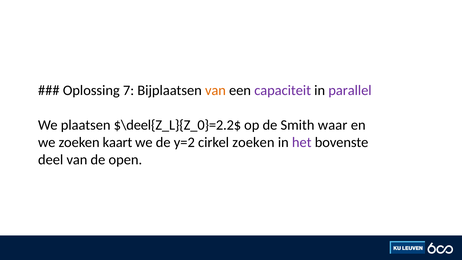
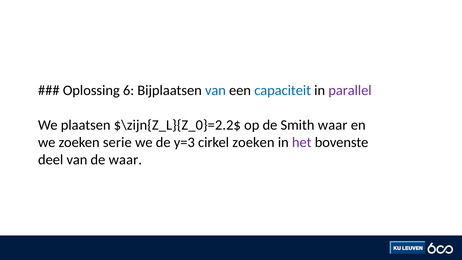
7: 7 -> 6
van at (215, 90) colour: orange -> blue
capaciteit colour: purple -> blue
$\deel{Z_L}{Z_0}=2.2$: $\deel{Z_L}{Z_0}=2.2$ -> $\zijn{Z_L}{Z_0}=2.2$
kaart: kaart -> serie
y=2: y=2 -> y=3
de open: open -> waar
